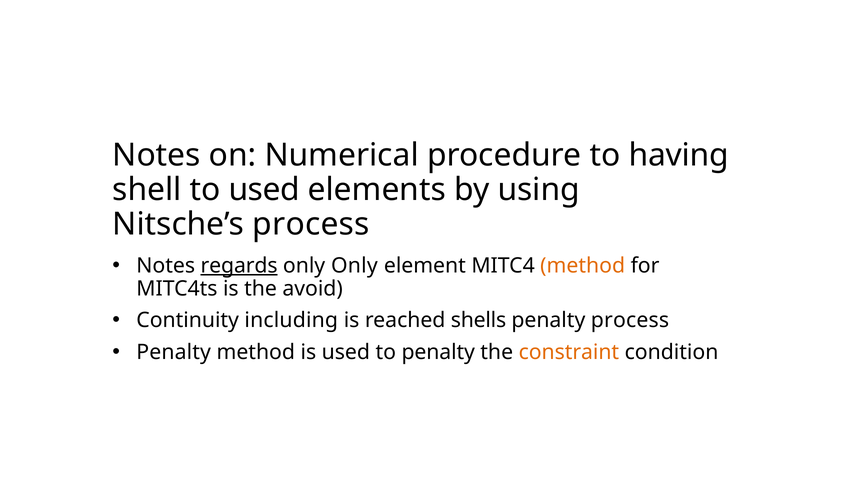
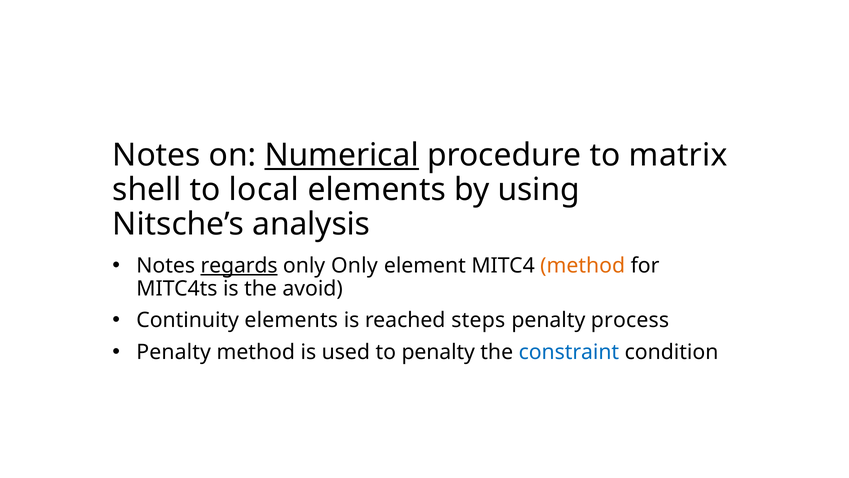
Numerical underline: none -> present
having: having -> matrix
to used: used -> local
Nitsche’s process: process -> analysis
Continuity including: including -> elements
shells: shells -> steps
constraint colour: orange -> blue
